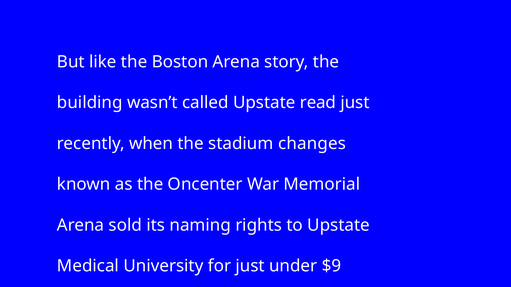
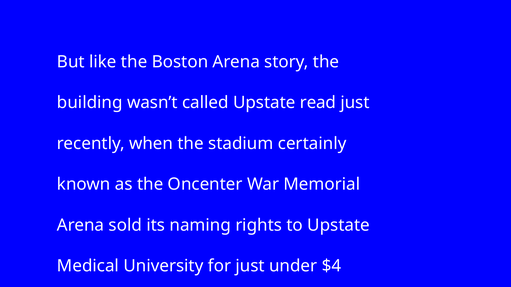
changes: changes -> certainly
$9: $9 -> $4
